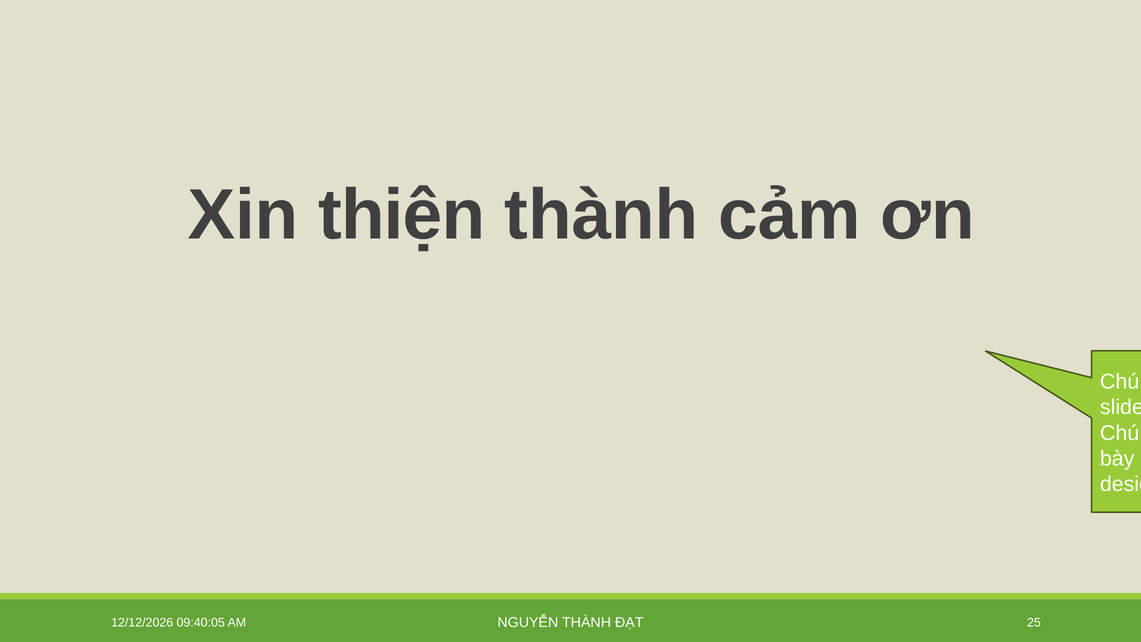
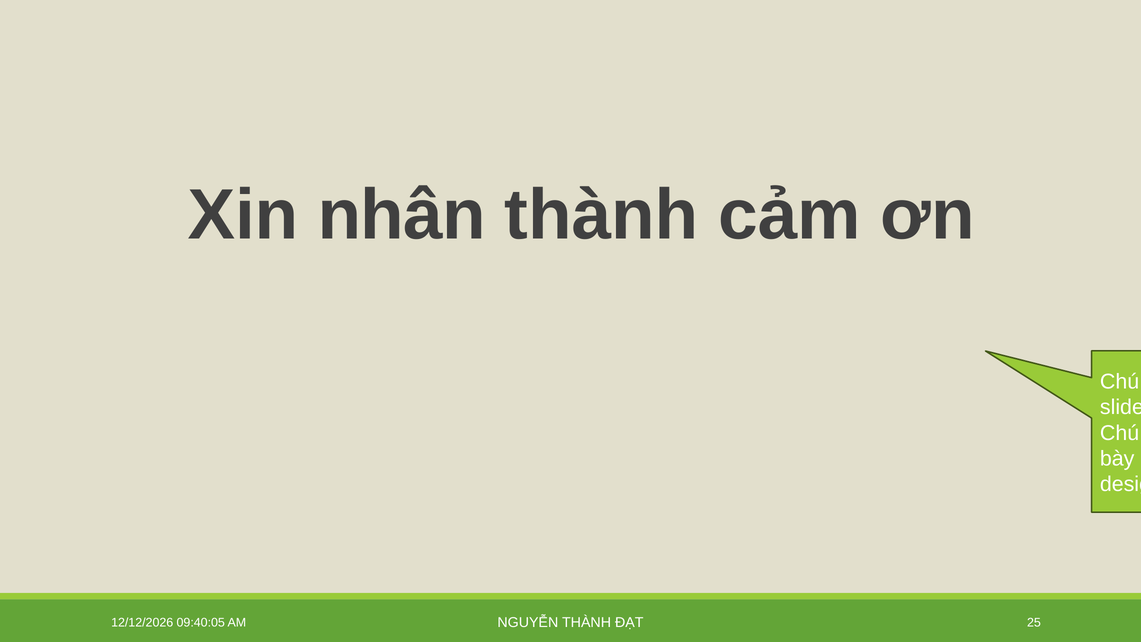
thiện: thiện -> nhân
